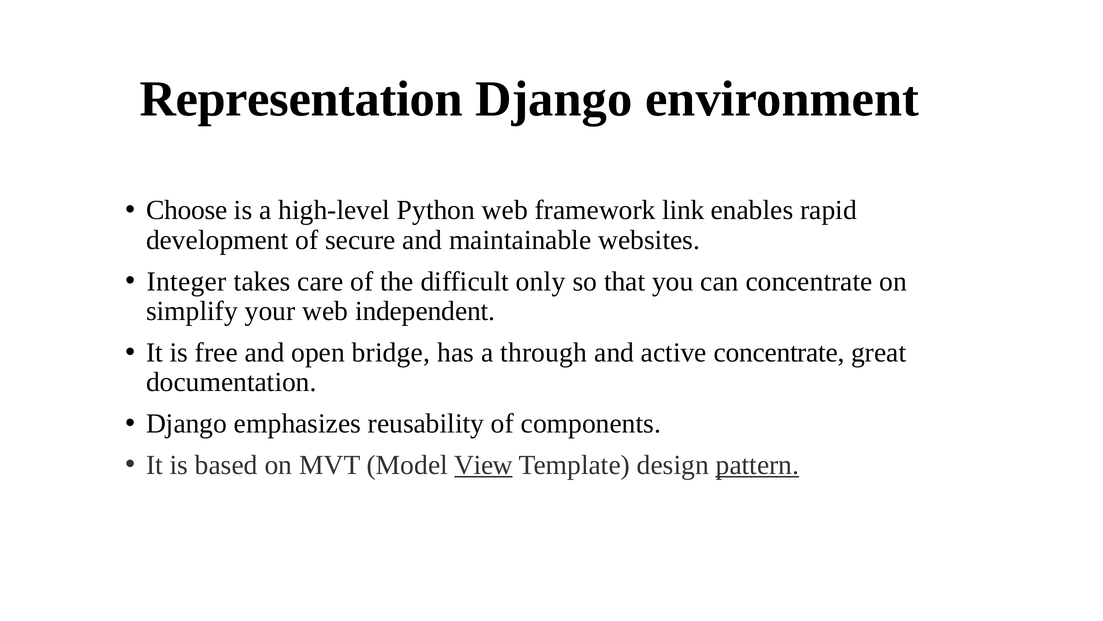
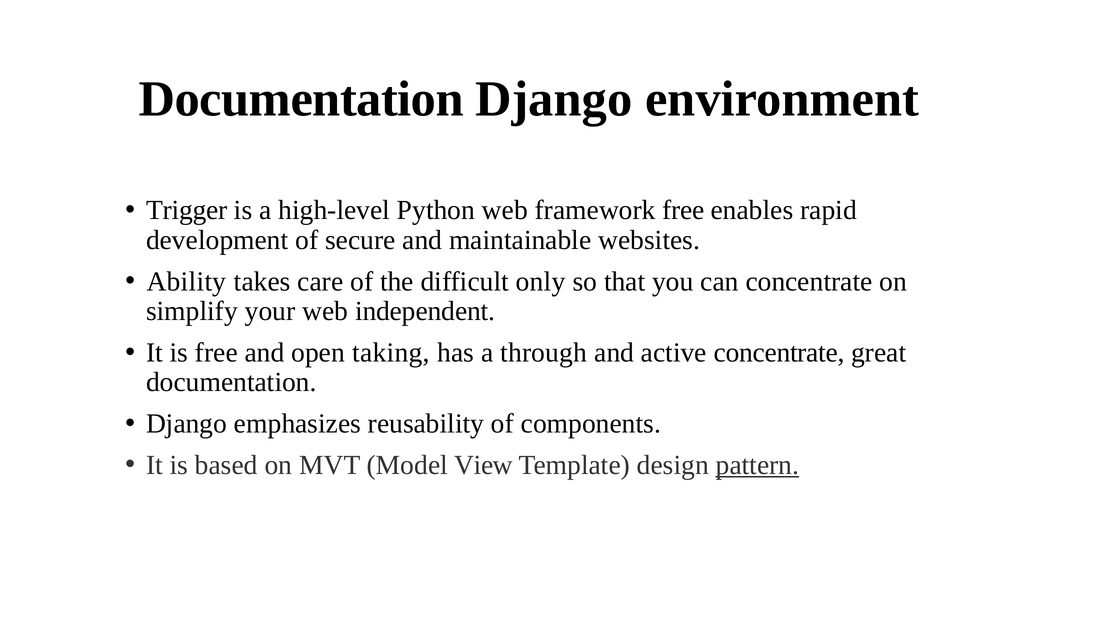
Representation at (301, 99): Representation -> Documentation
Choose: Choose -> Trigger
framework link: link -> free
Integer: Integer -> Ability
bridge: bridge -> taking
View underline: present -> none
